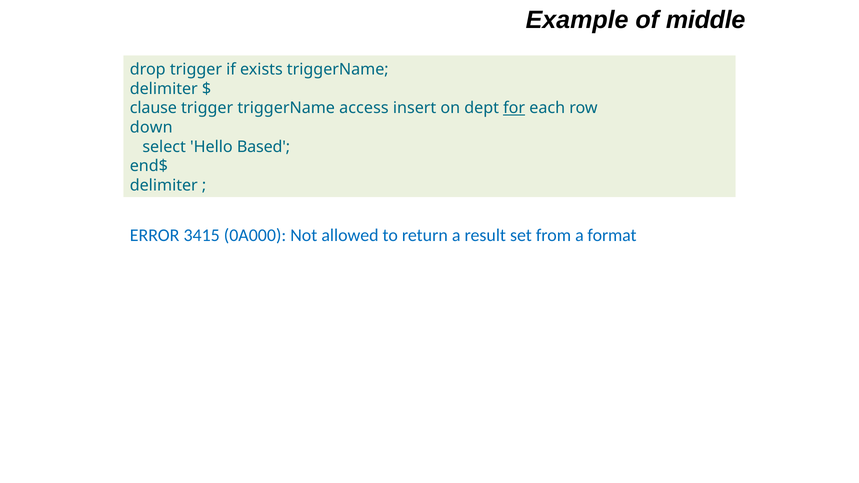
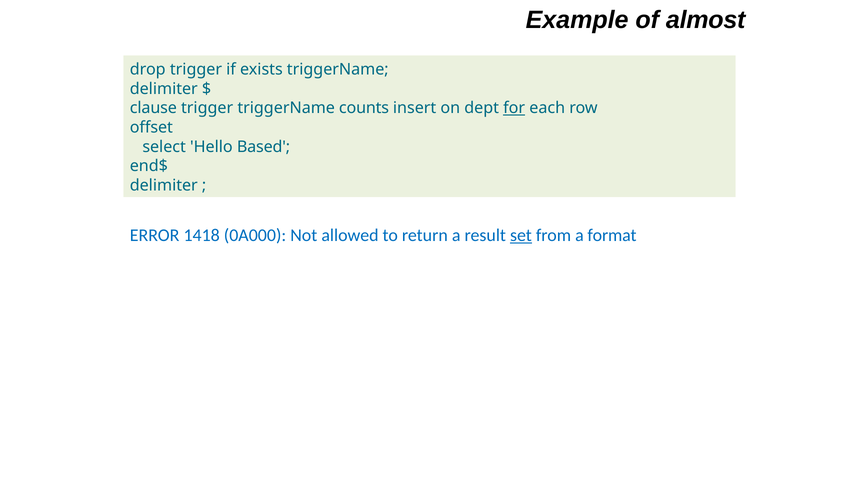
middle: middle -> almost
access: access -> counts
down: down -> offset
3415: 3415 -> 1418
set underline: none -> present
